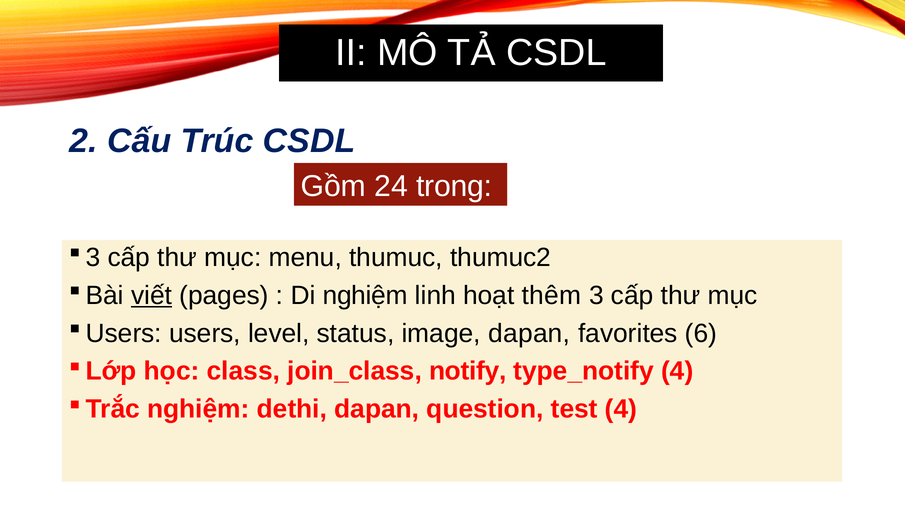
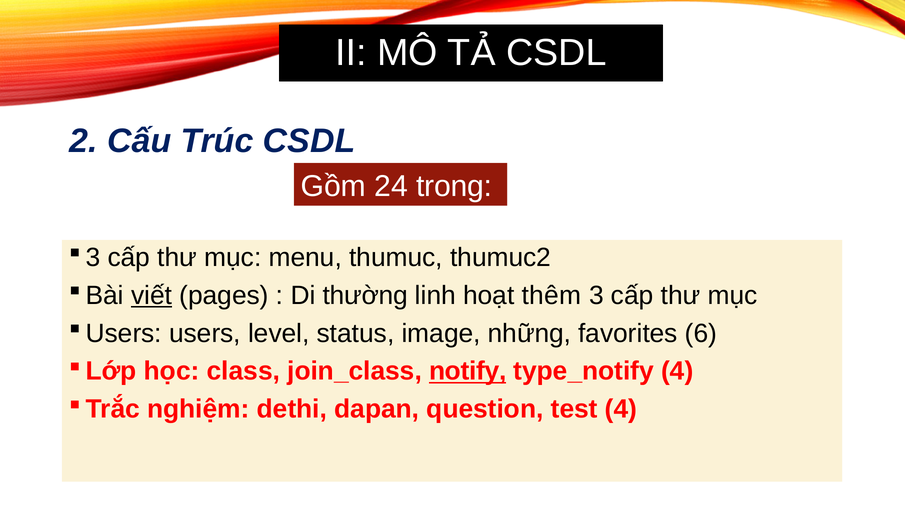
Di nghiệm: nghiệm -> thường
image dapan: dapan -> những
notify underline: none -> present
